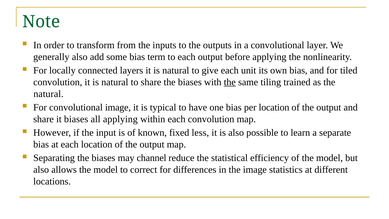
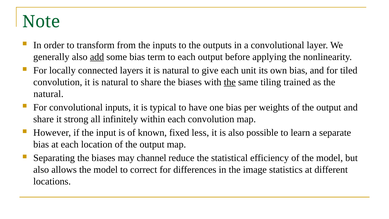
add underline: none -> present
convolutional image: image -> inputs
per location: location -> weights
it biases: biases -> strong
all applying: applying -> infinitely
